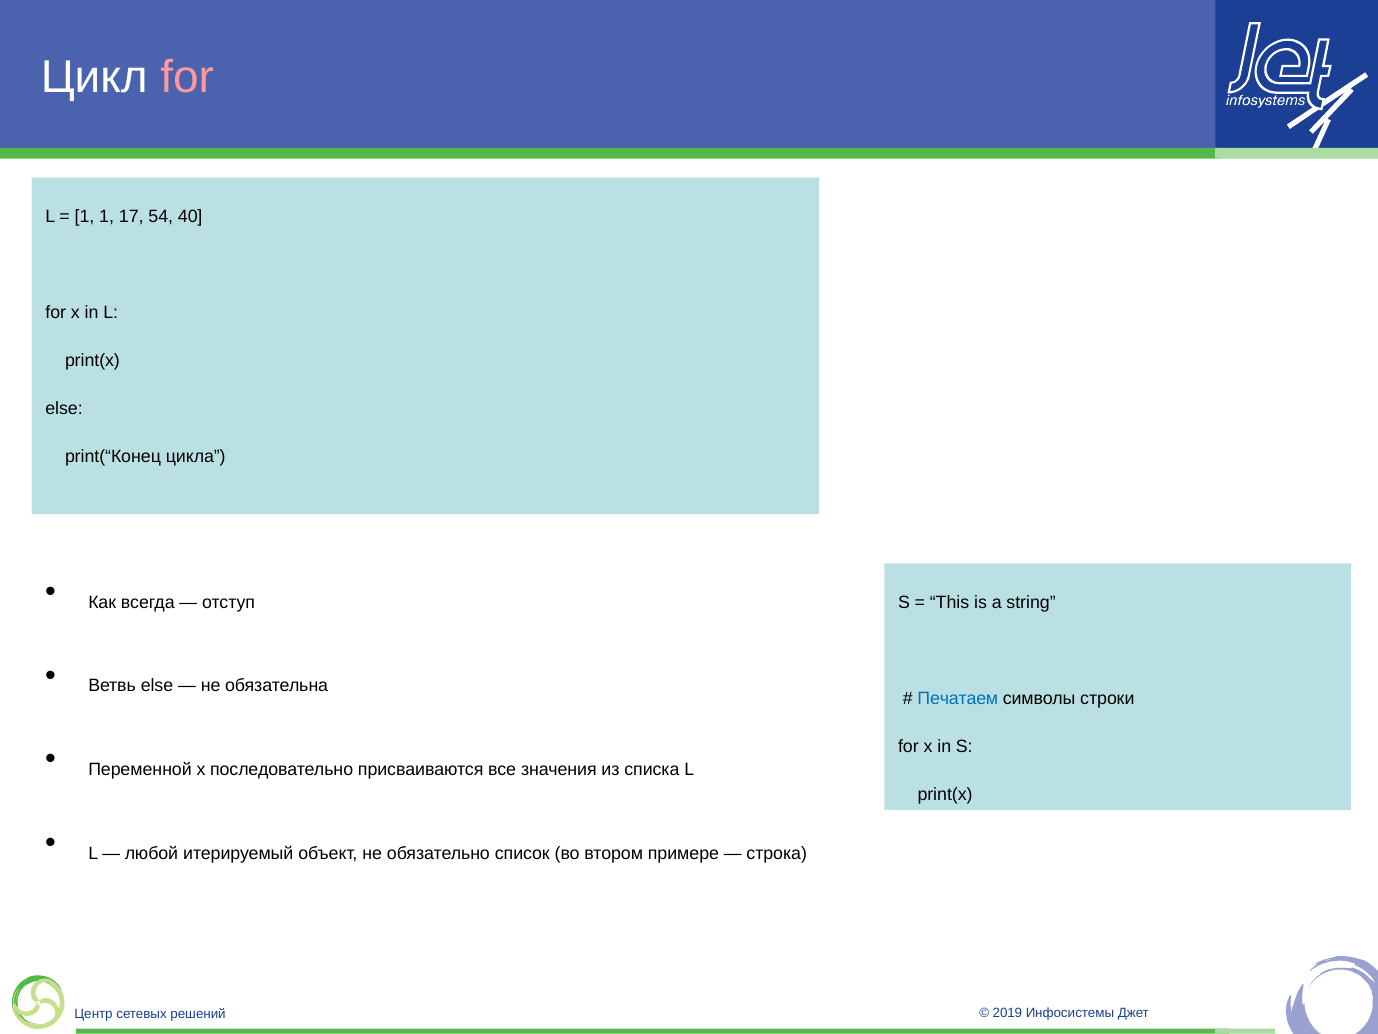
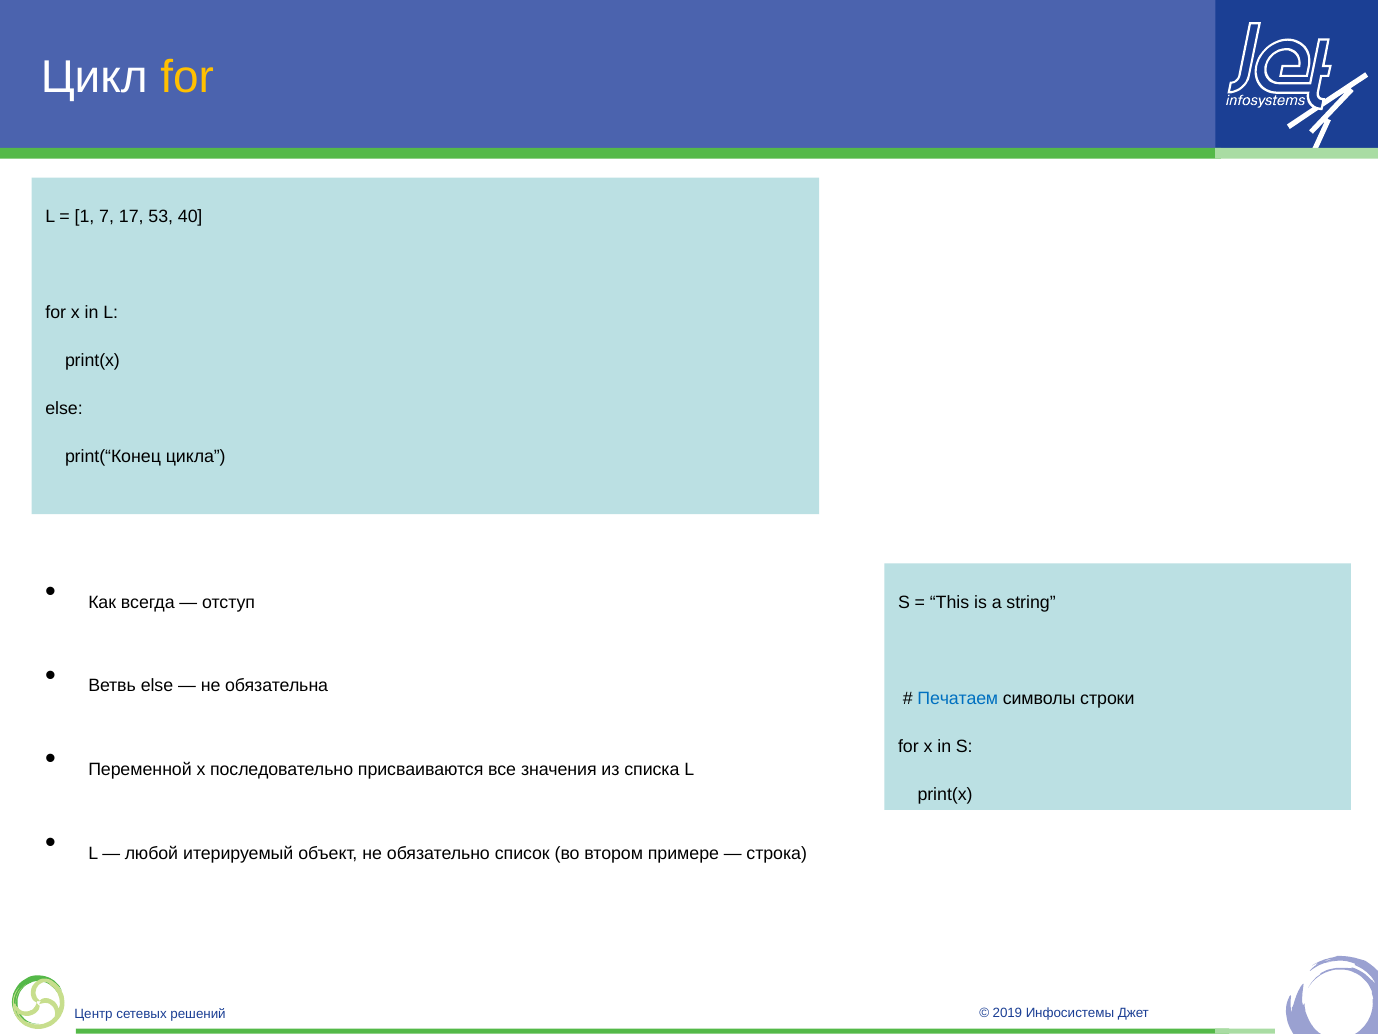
for at (187, 77) colour: pink -> yellow
1 1: 1 -> 7
54: 54 -> 53
